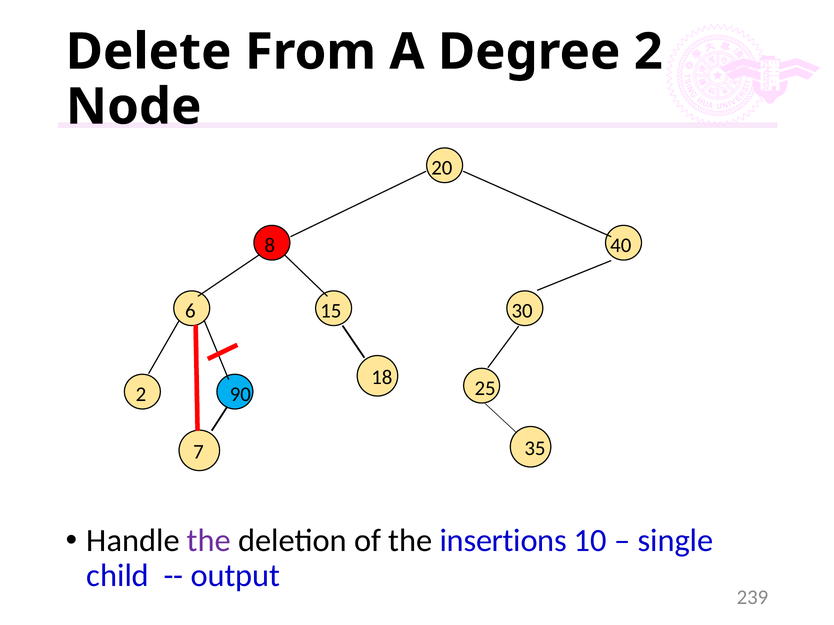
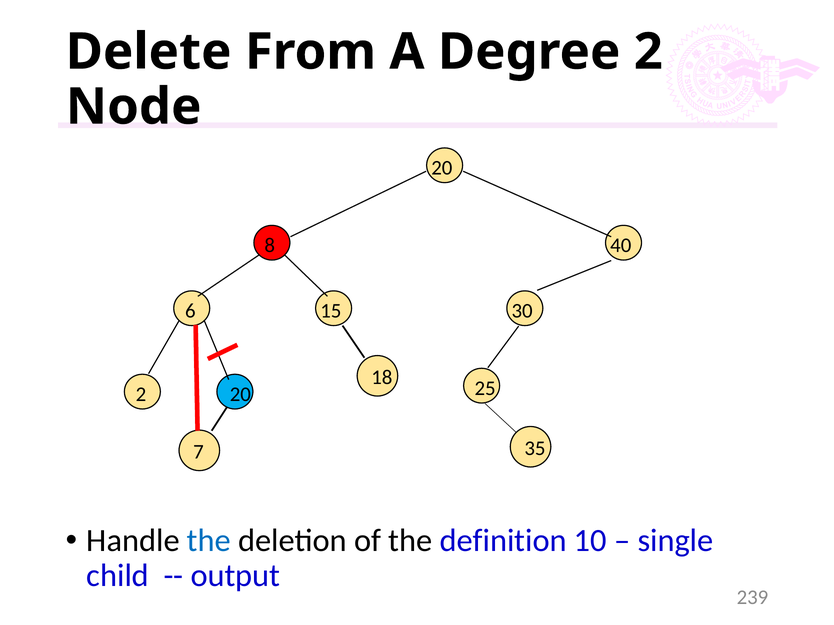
2 90: 90 -> 20
the at (209, 541) colour: purple -> blue
insertions: insertions -> definition
